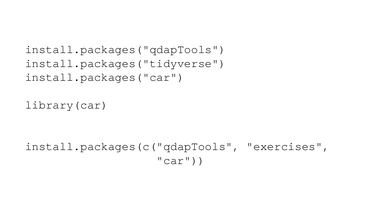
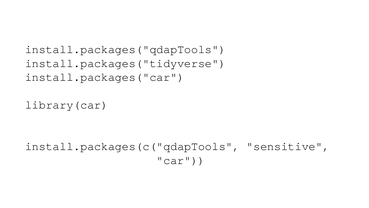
exercises: exercises -> sensitive
